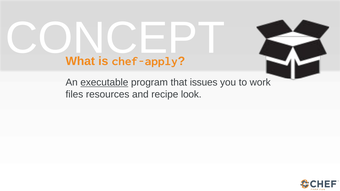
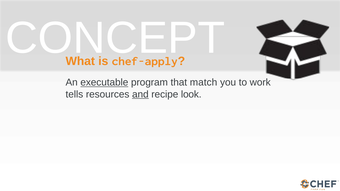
issues: issues -> match
files: files -> tells
and underline: none -> present
